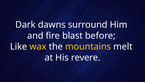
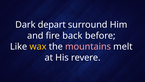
dawns: dawns -> depart
blast: blast -> back
mountains colour: yellow -> pink
